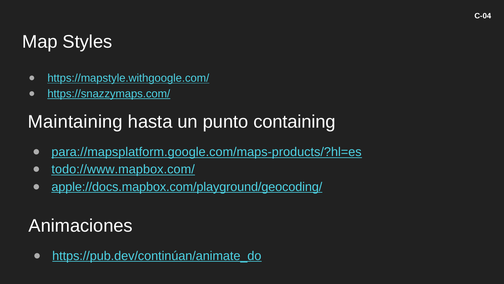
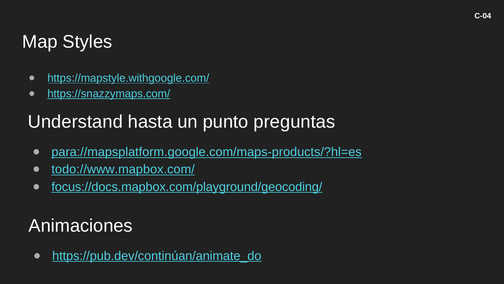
Maintaining: Maintaining -> Understand
containing: containing -> preguntas
apple://docs.mapbox.com/playground/geocoding/: apple://docs.mapbox.com/playground/geocoding/ -> focus://docs.mapbox.com/playground/geocoding/
